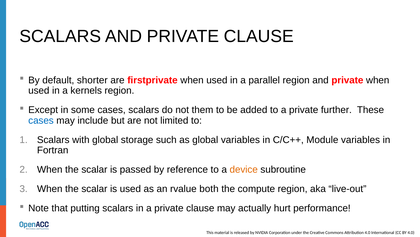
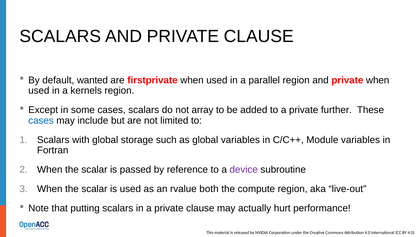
shorter: shorter -> wanted
them: them -> array
device colour: orange -> purple
